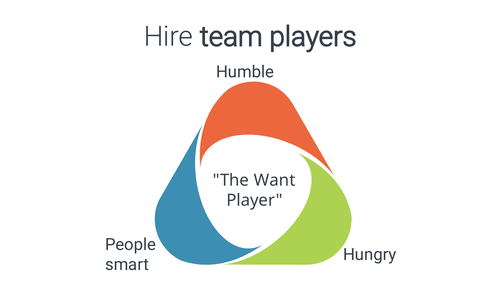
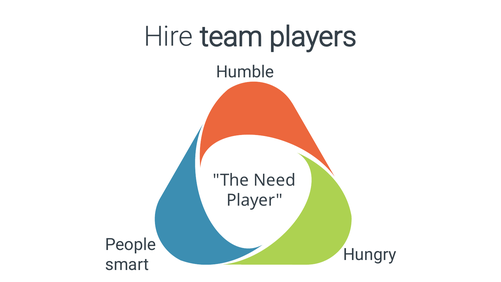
Want: Want -> Need
